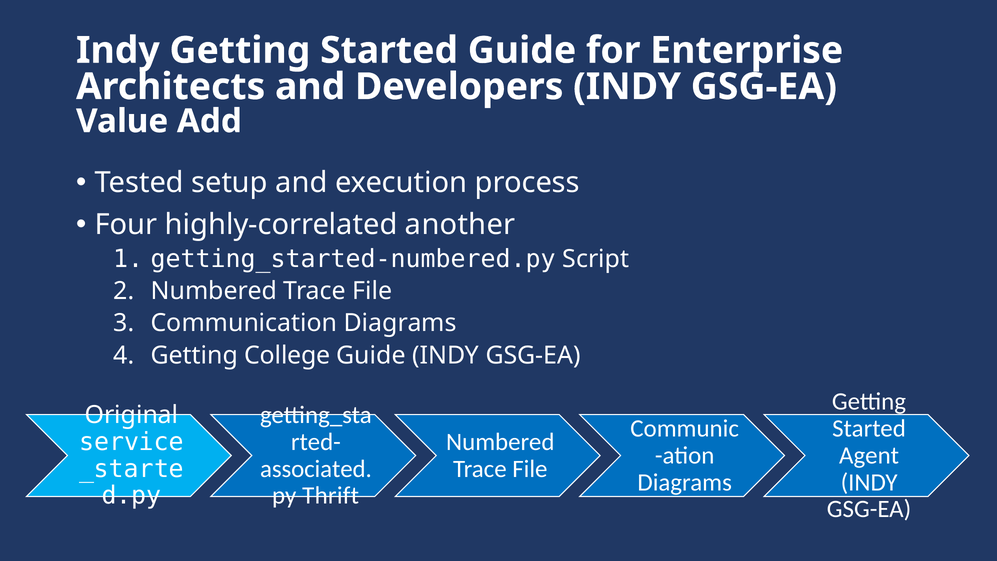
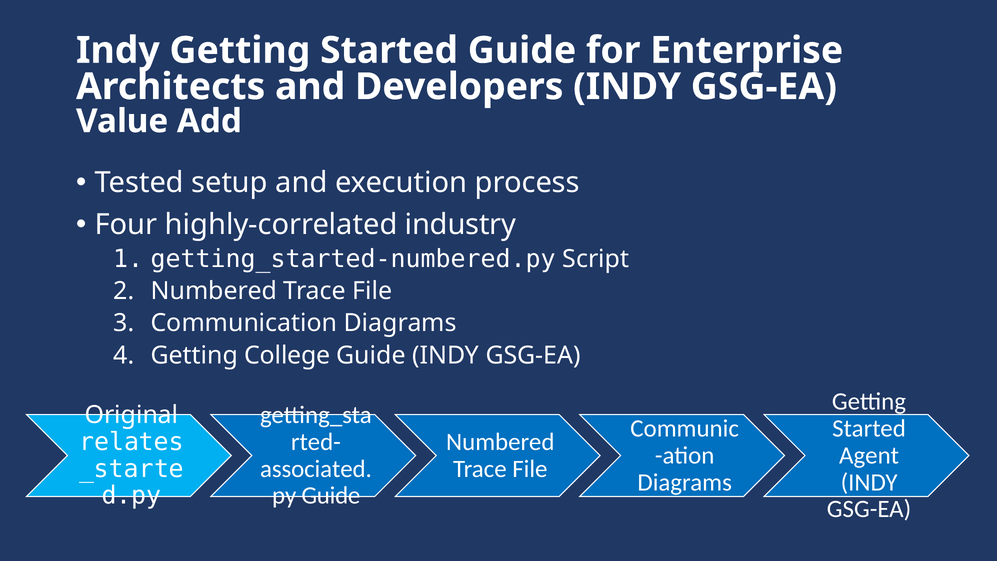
another: another -> industry
service: service -> relates
Thrift at (331, 496): Thrift -> Guide
